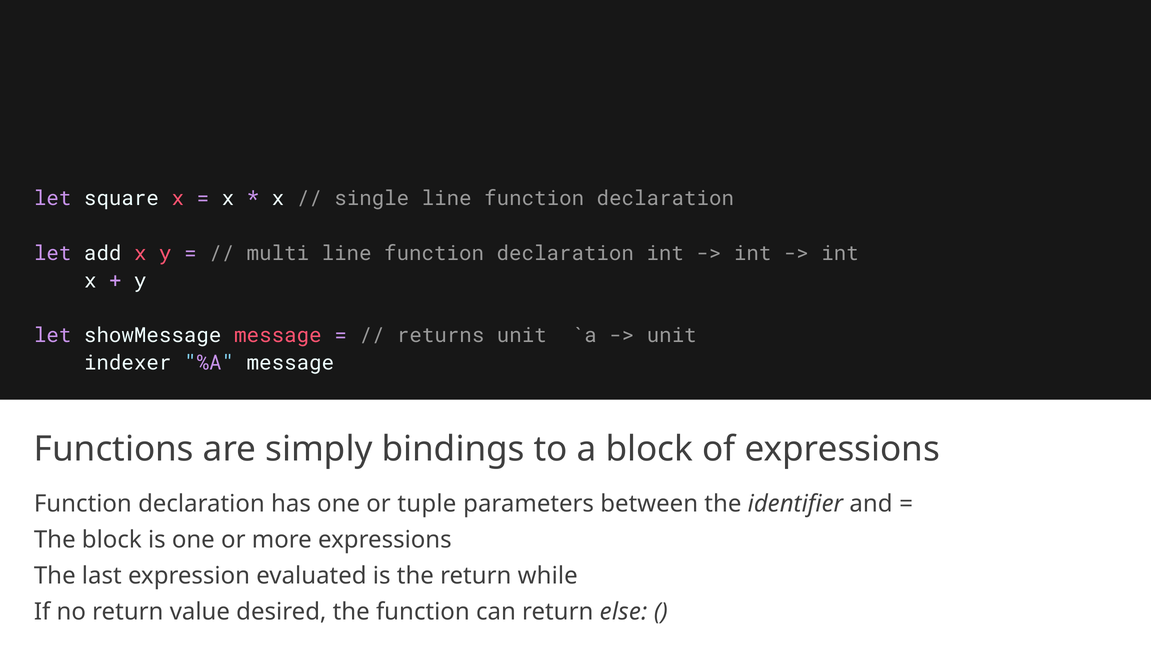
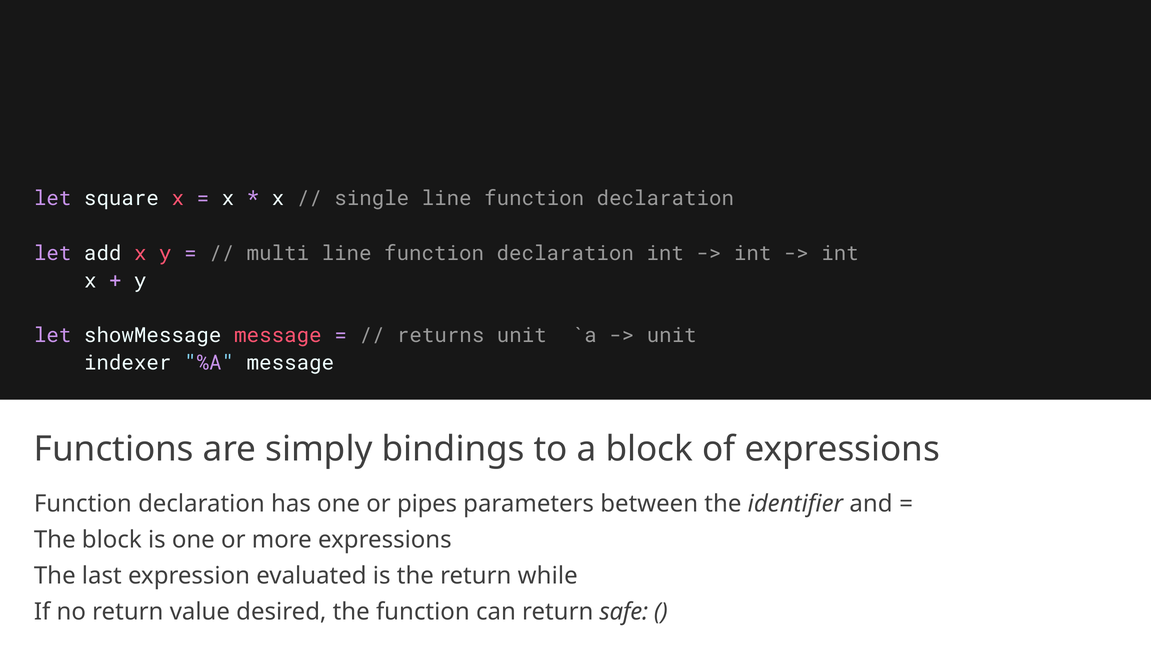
tuple: tuple -> pipes
else: else -> safe
